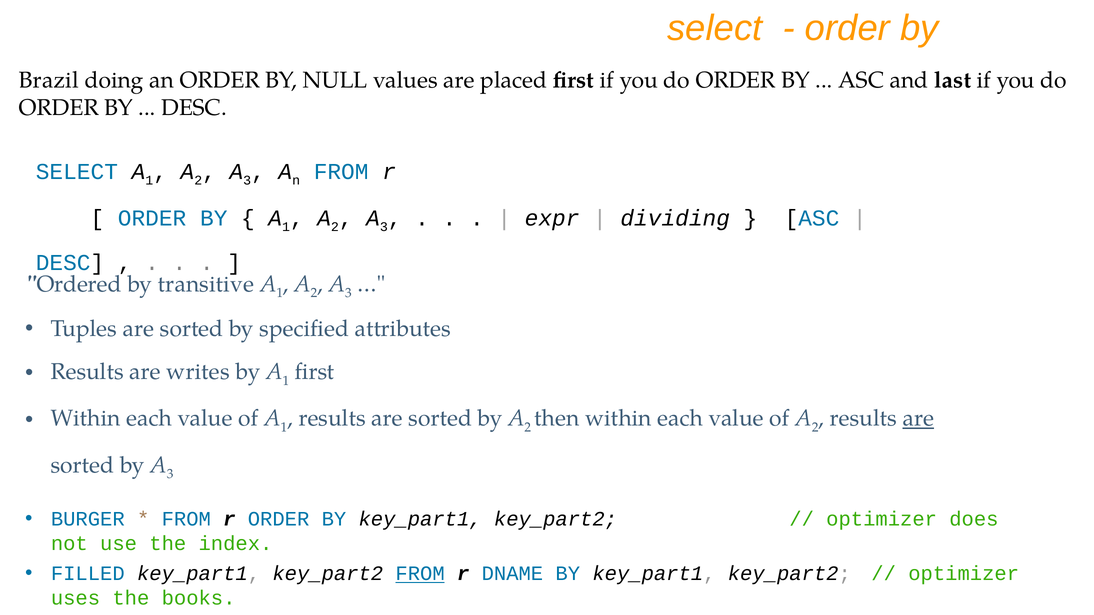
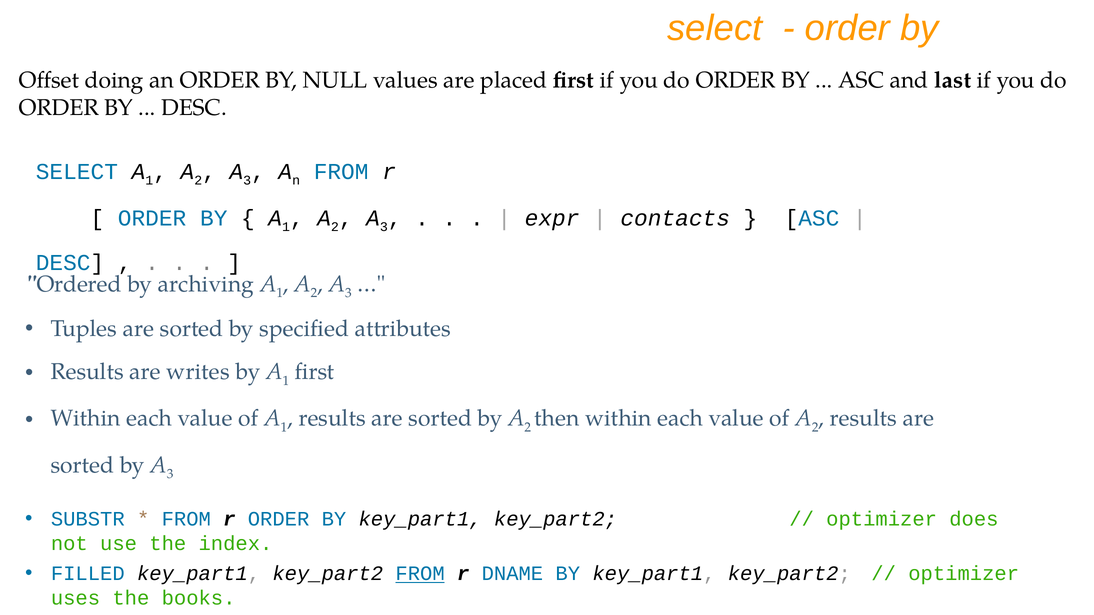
Brazil: Brazil -> Offset
dividing: dividing -> contacts
transitive: transitive -> archiving
are at (918, 419) underline: present -> none
BURGER: BURGER -> SUBSTR
